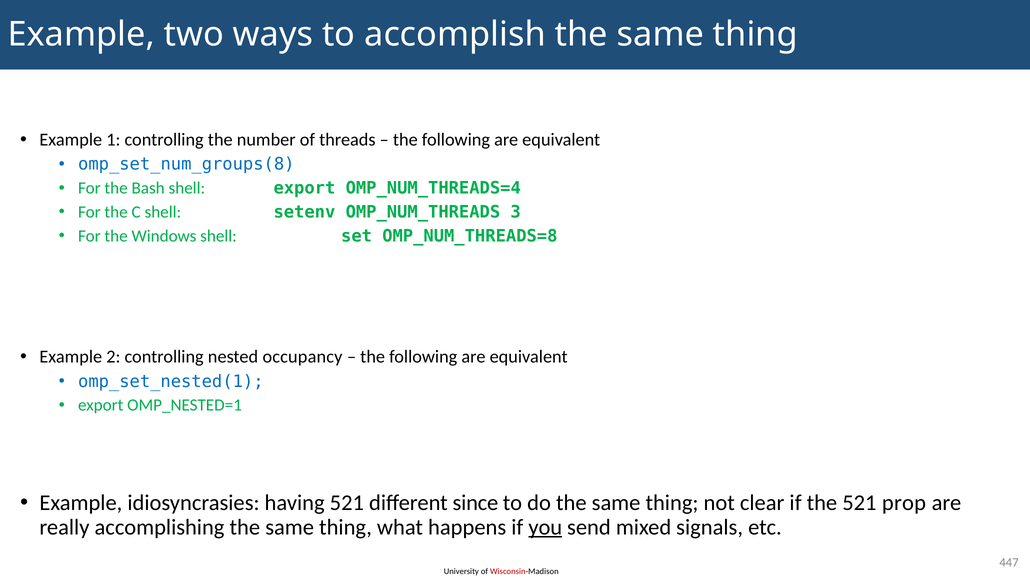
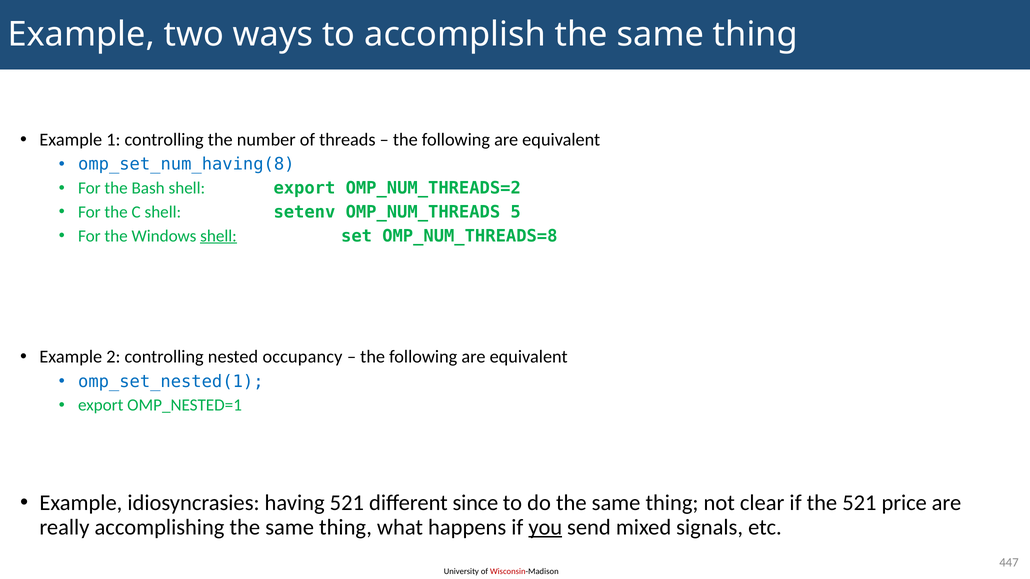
omp_set_num_groups(8: omp_set_num_groups(8 -> omp_set_num_having(8
OMP_NUM_THREADS=4: OMP_NUM_THREADS=4 -> OMP_NUM_THREADS=2
3: 3 -> 5
shell at (219, 236) underline: none -> present
prop: prop -> price
